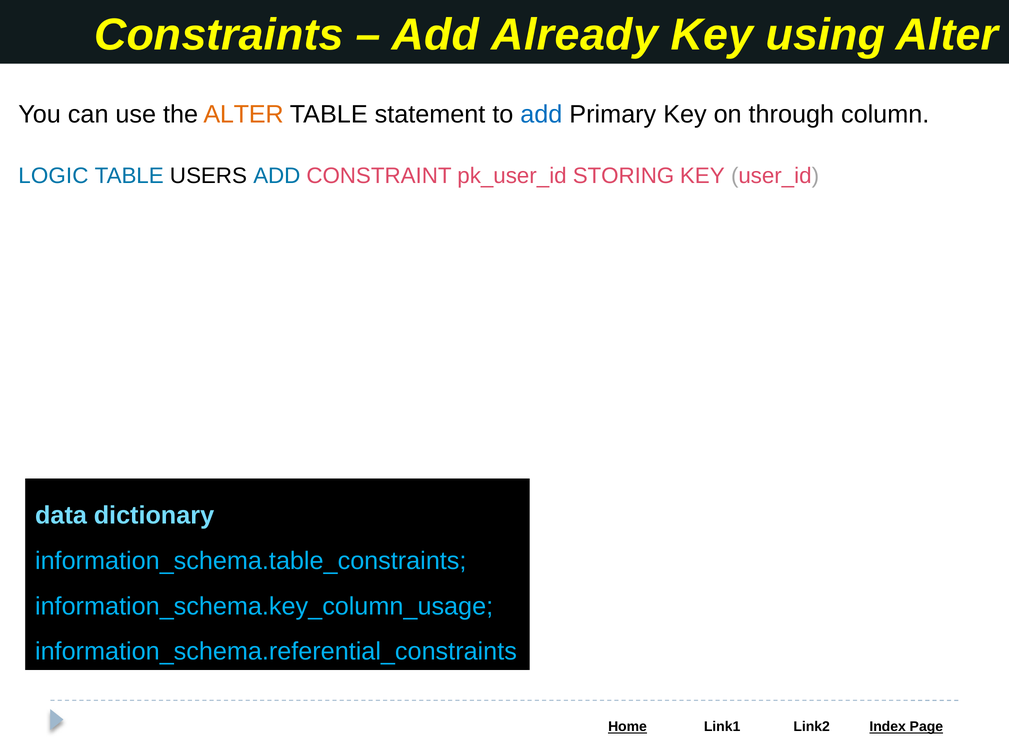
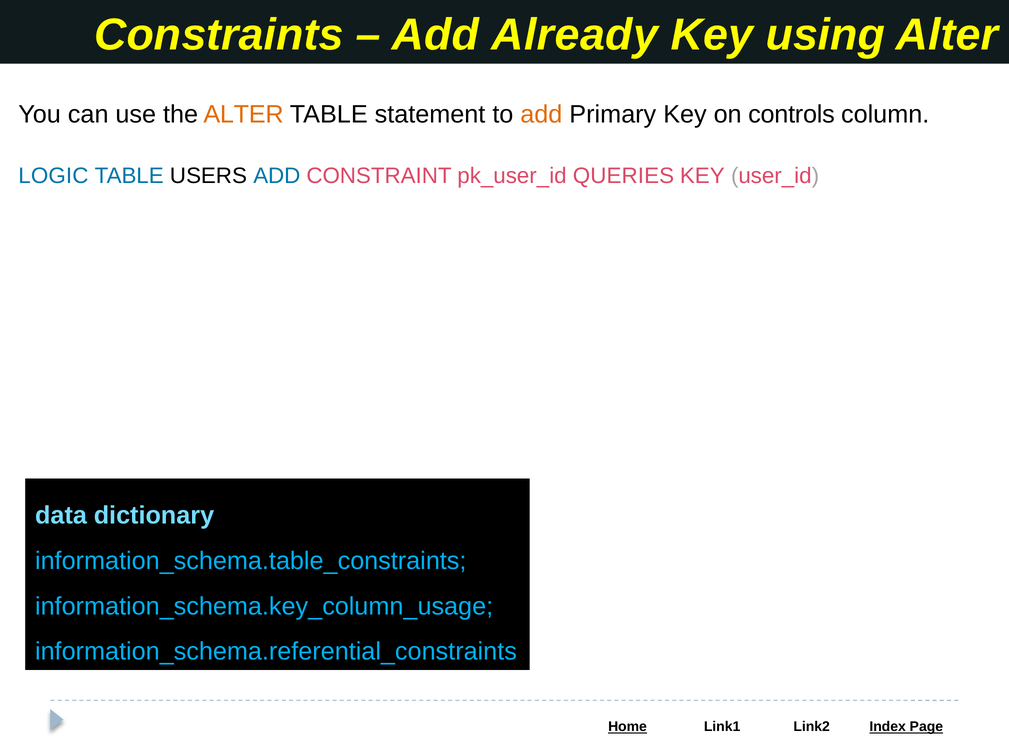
add at (541, 114) colour: blue -> orange
through: through -> controls
STORING: STORING -> QUERIES
